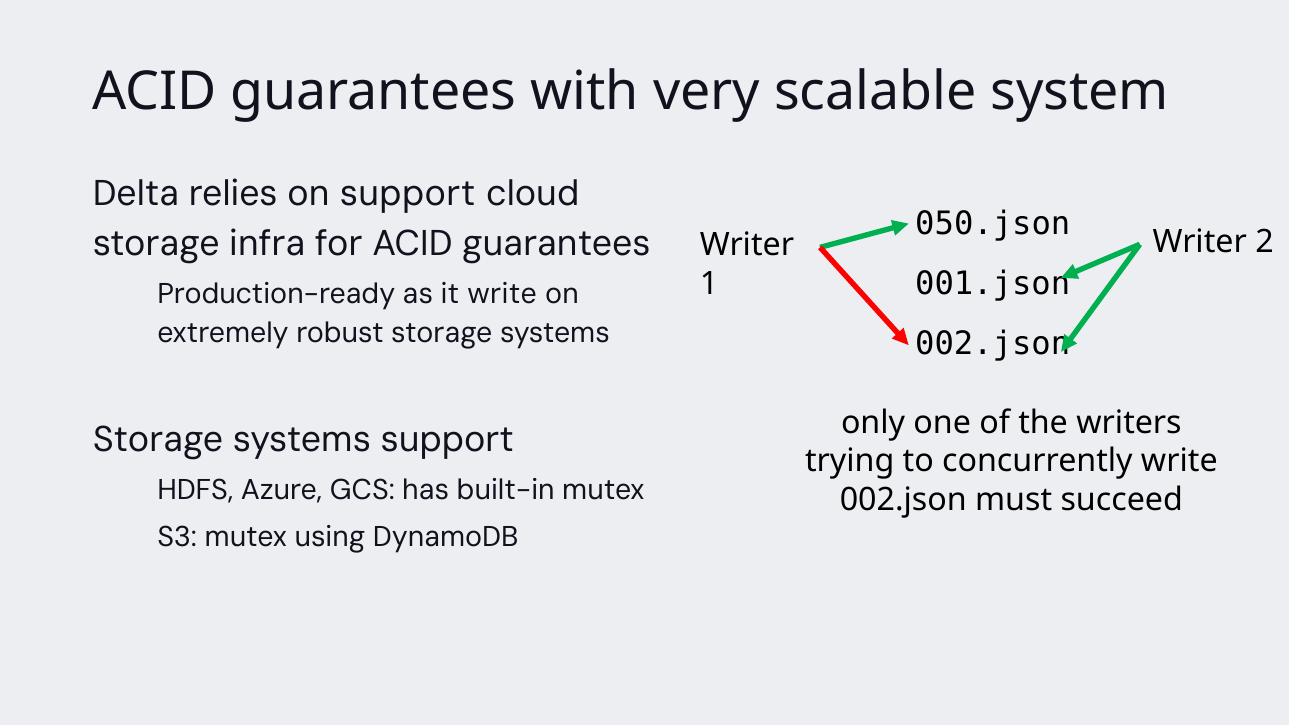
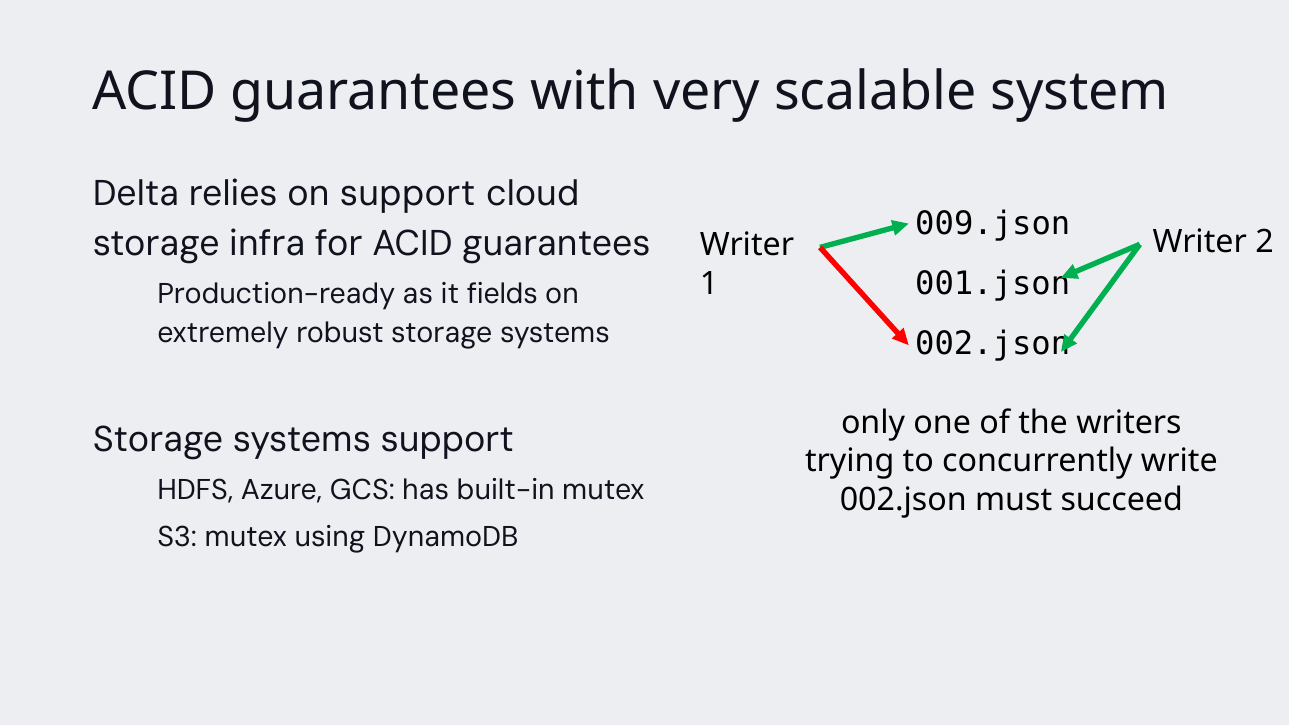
050.json: 050.json -> 009.json
it write: write -> fields
